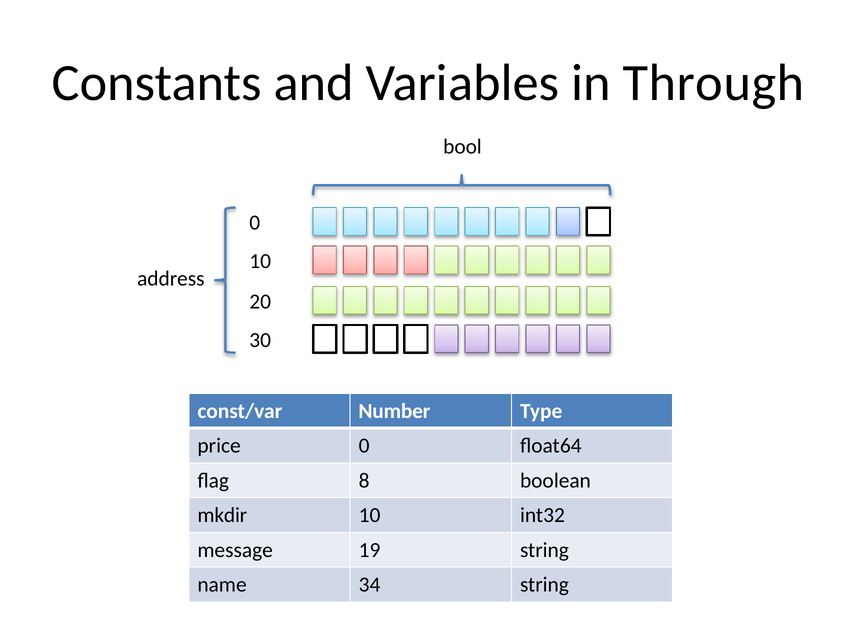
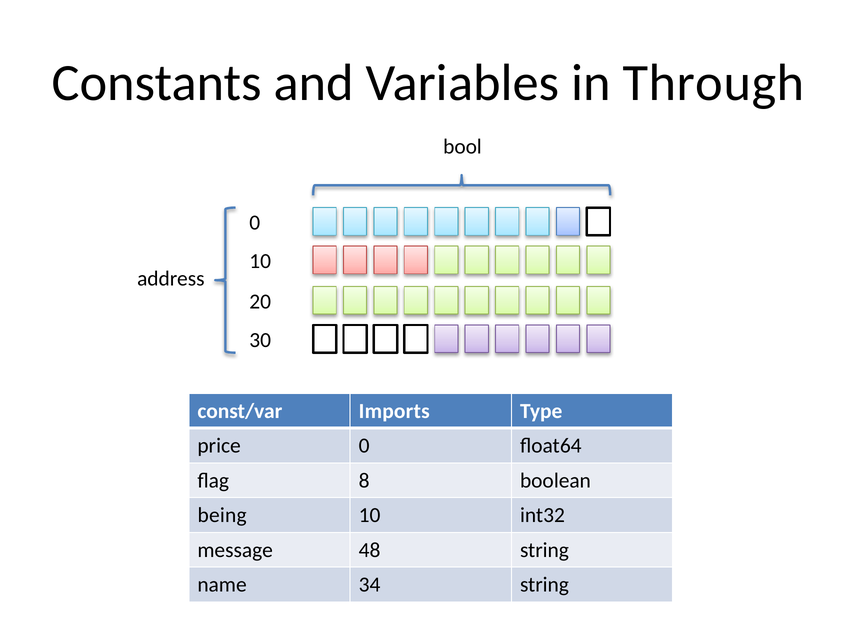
Number: Number -> Imports
mkdir: mkdir -> being
19: 19 -> 48
